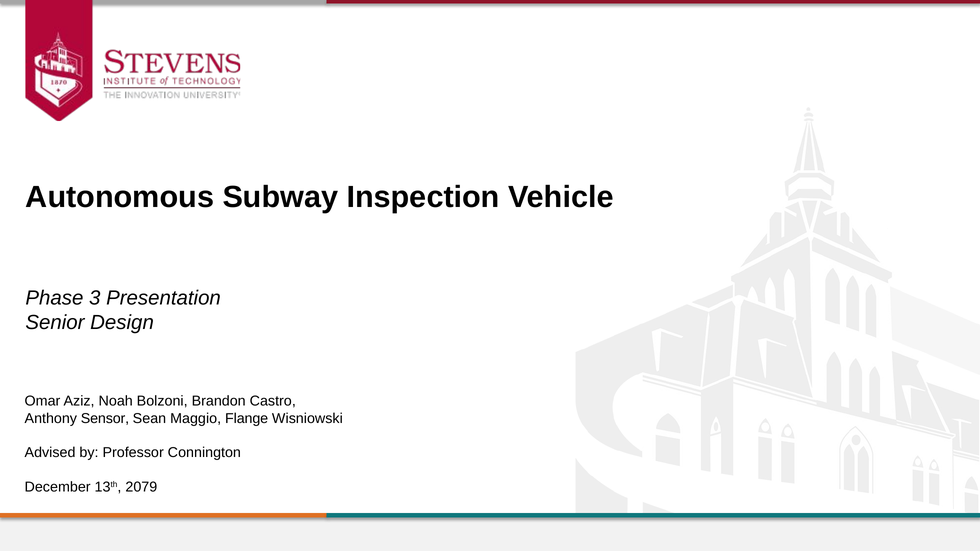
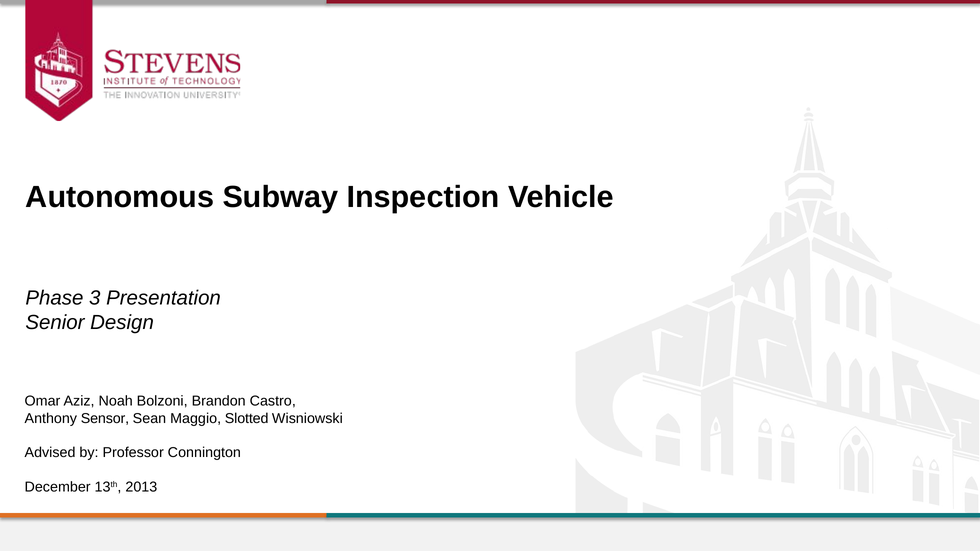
Flange: Flange -> Slotted
2079: 2079 -> 2013
